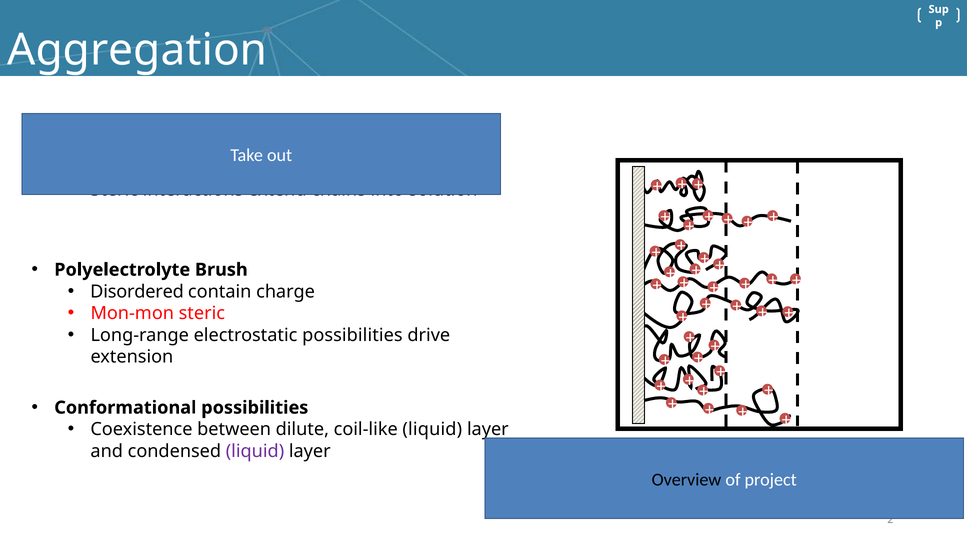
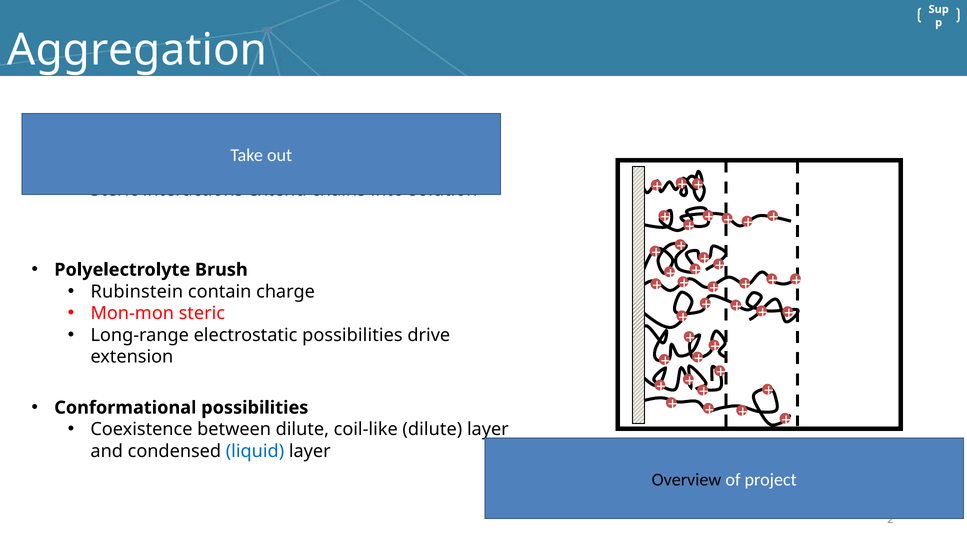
Disordered: Disordered -> Rubinstein
coil-like liquid: liquid -> dilute
liquid at (255, 451) colour: purple -> blue
